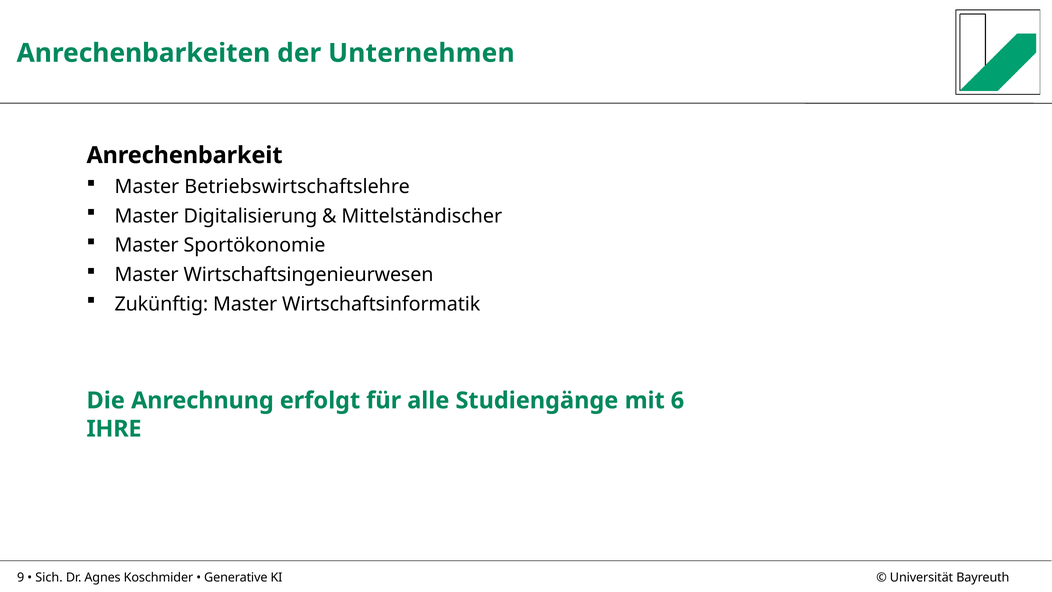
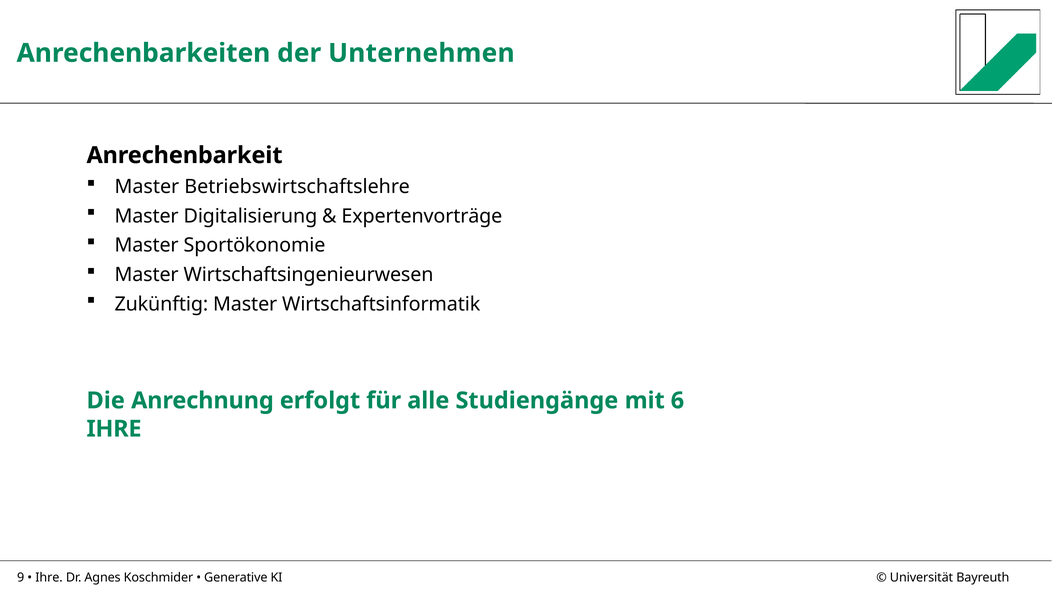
Mittelständischer: Mittelständischer -> Expertenvorträge
Sich at (49, 577): Sich -> Ihre
